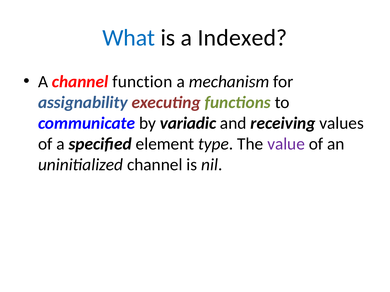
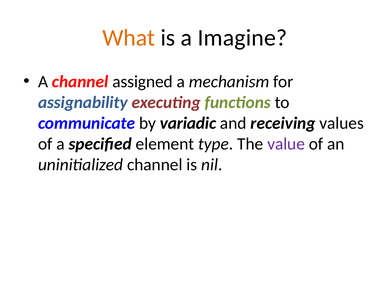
What colour: blue -> orange
Indexed: Indexed -> Imagine
function: function -> assigned
